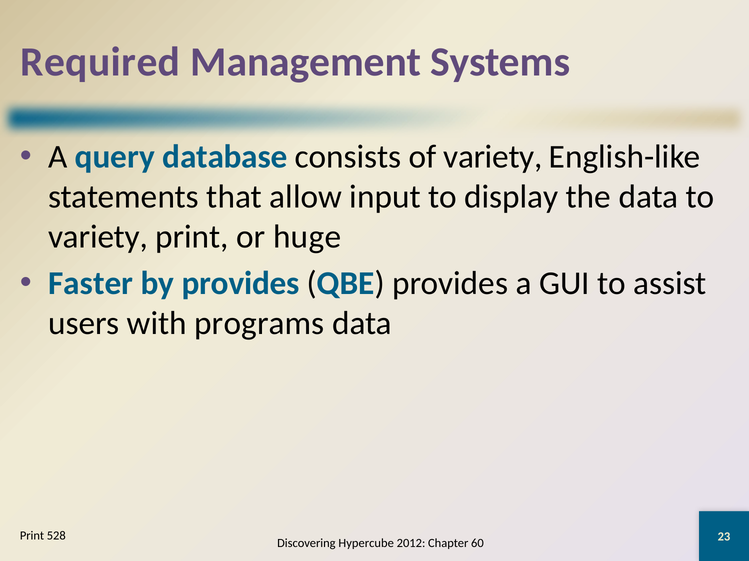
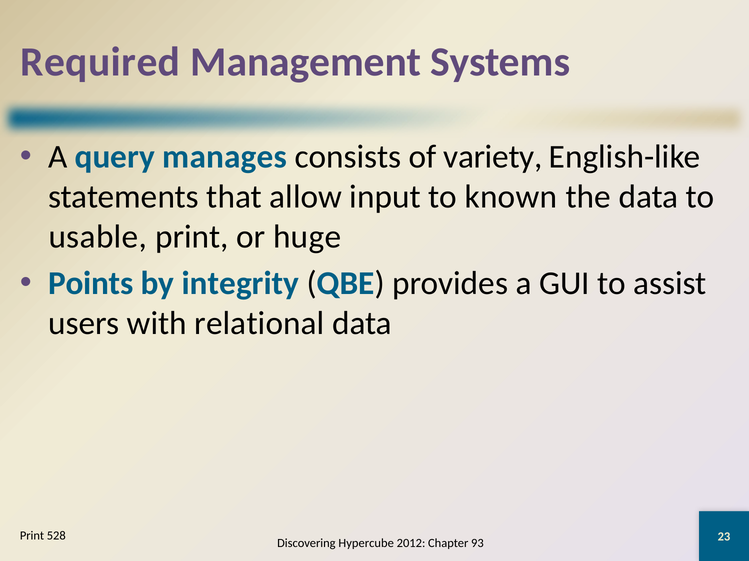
database: database -> manages
display: display -> known
variety at (98, 237): variety -> usable
Faster: Faster -> Points
by provides: provides -> integrity
programs: programs -> relational
60: 60 -> 93
